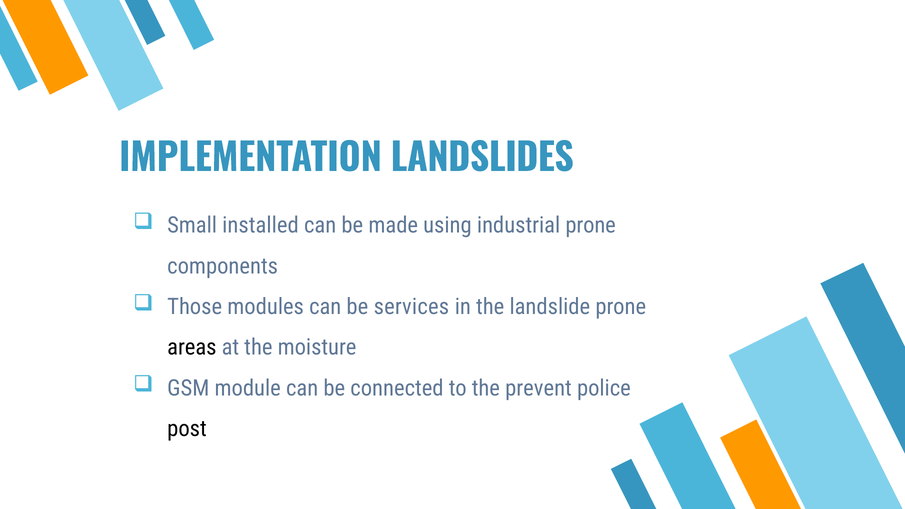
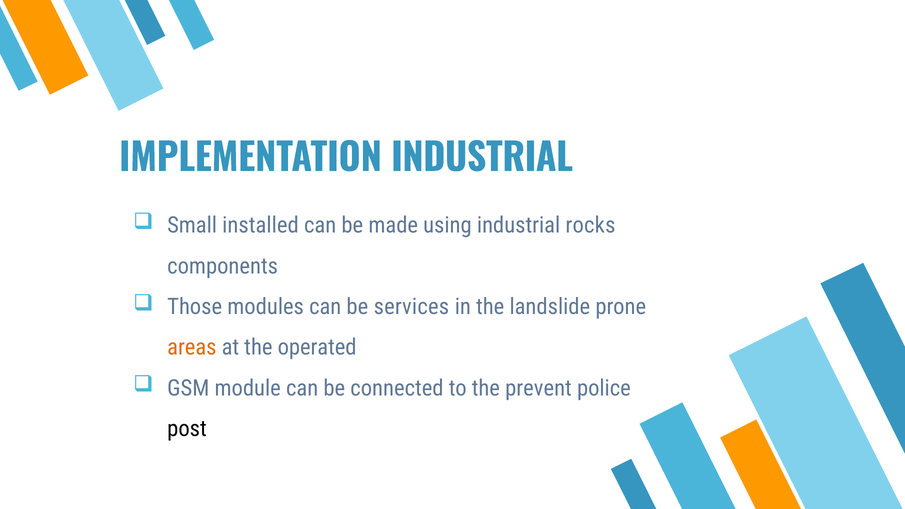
IMPLEMENTATION LANDSLIDES: LANDSLIDES -> INDUSTRIAL
industrial prone: prone -> rocks
areas colour: black -> orange
moisture: moisture -> operated
